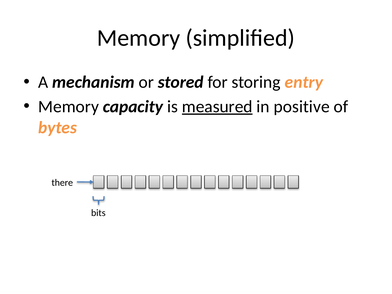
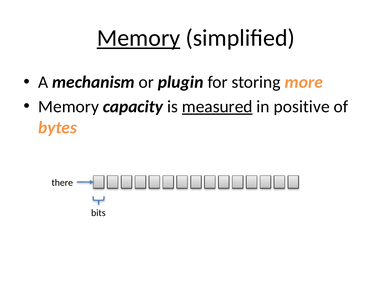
Memory at (139, 38) underline: none -> present
stored: stored -> plugin
entry: entry -> more
